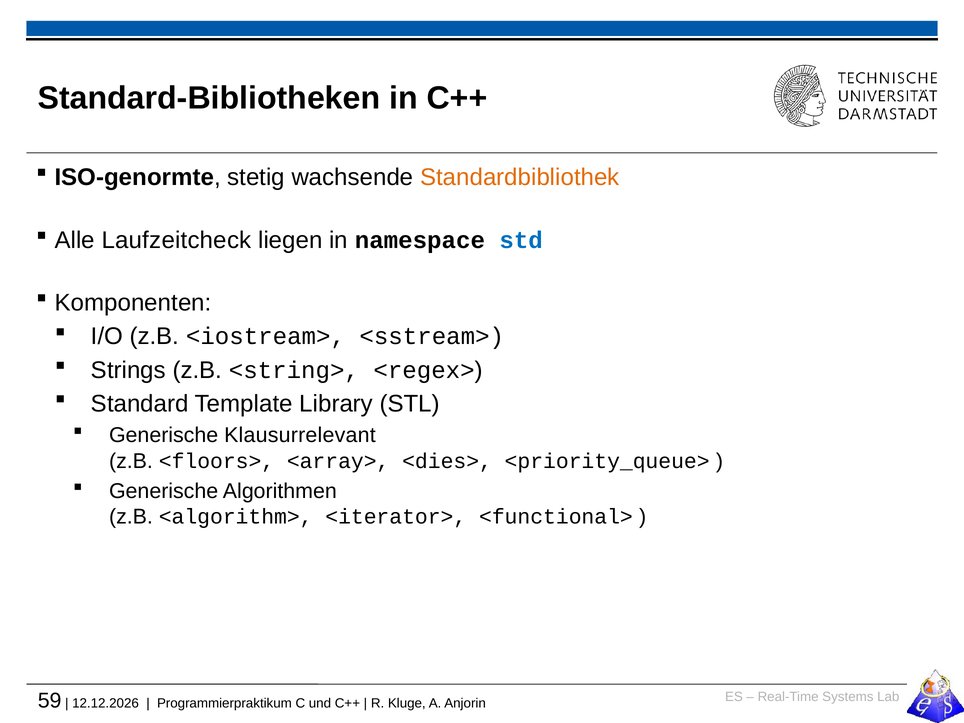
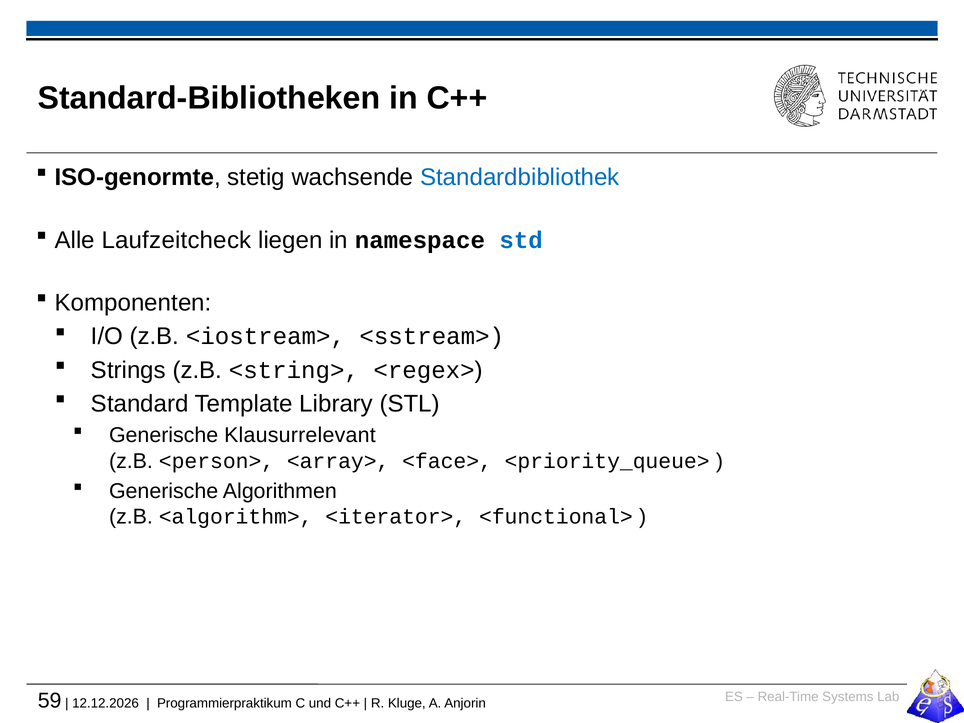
Standardbibliothek colour: orange -> blue
<floors>: <floors> -> <person>
<dies>: <dies> -> <face>
